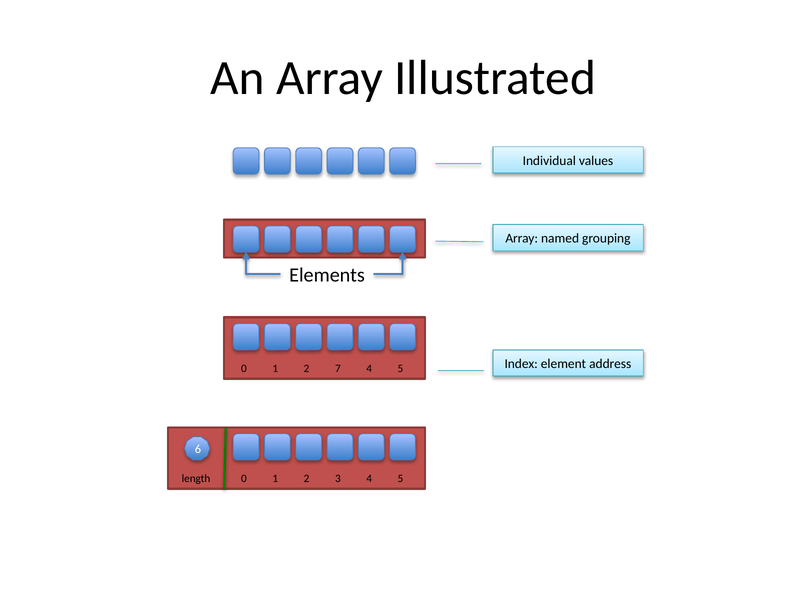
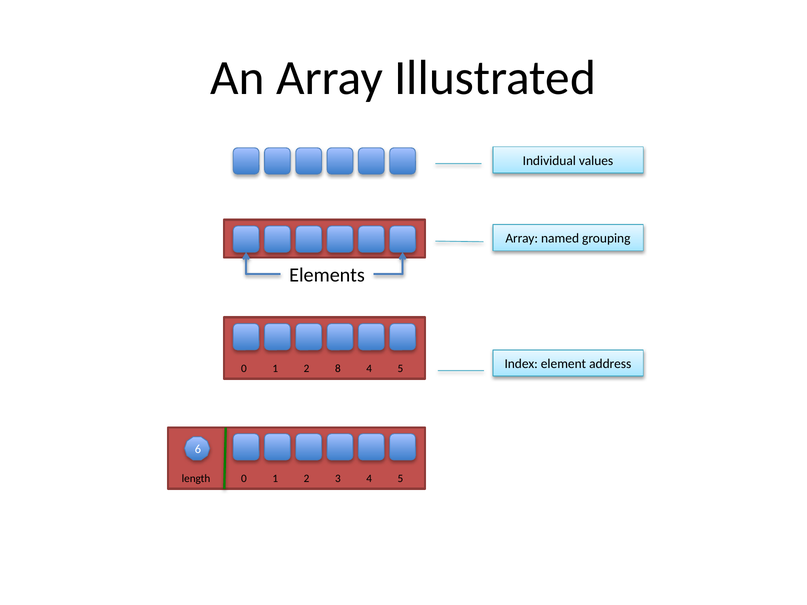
7: 7 -> 8
